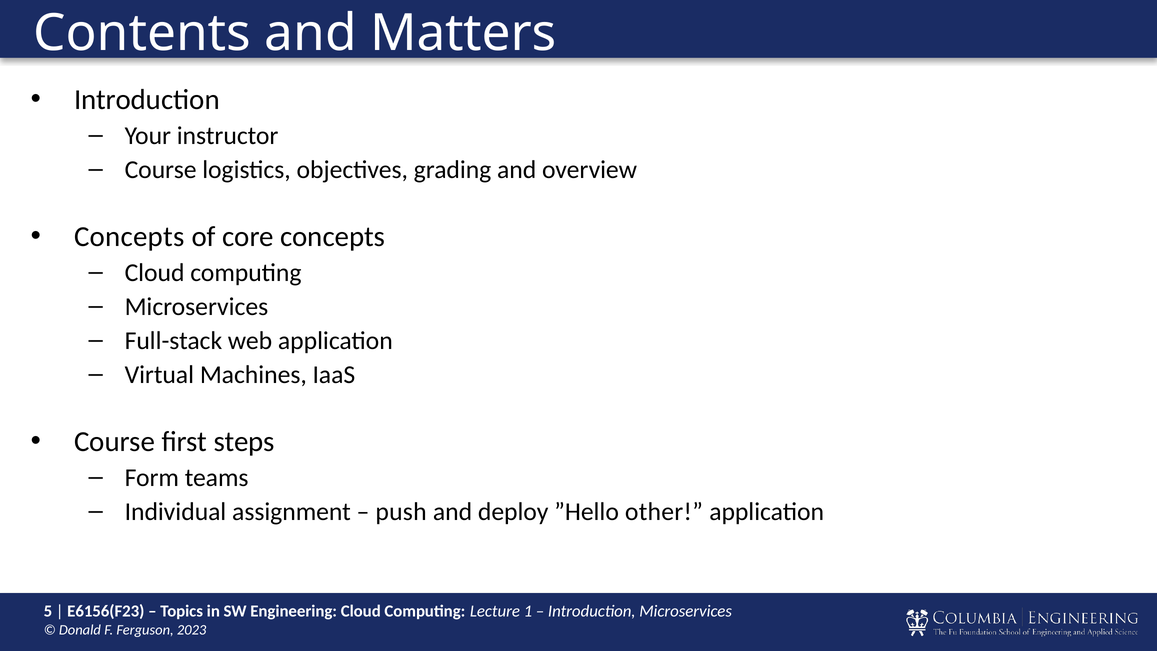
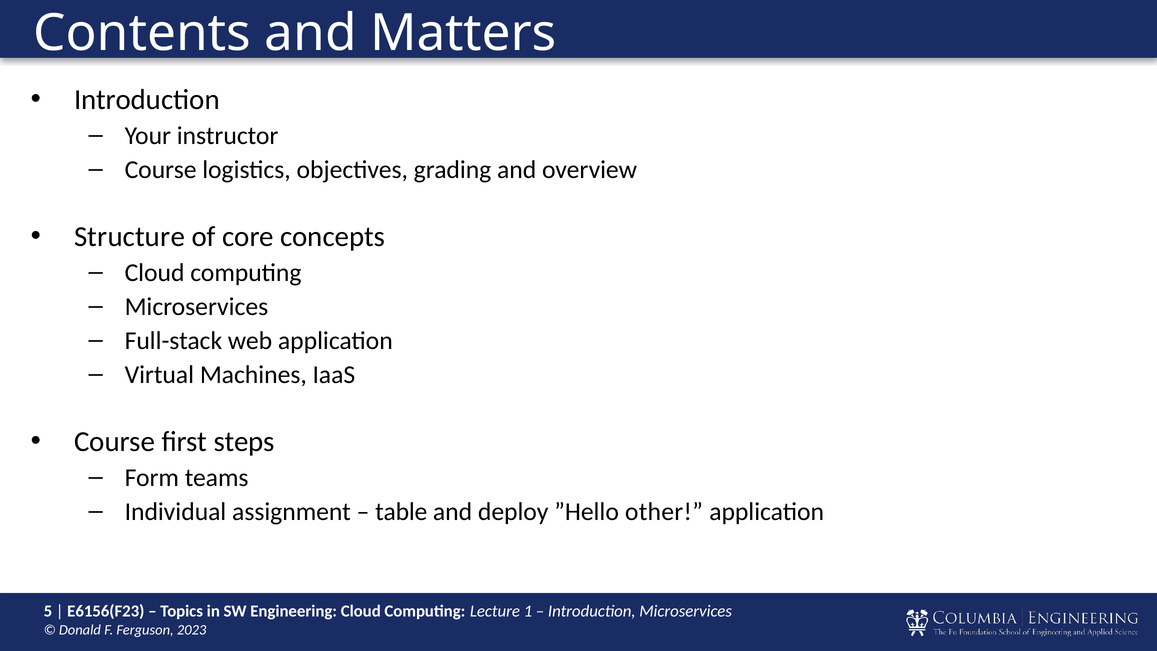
Concepts at (129, 237): Concepts -> Structure
push: push -> table
